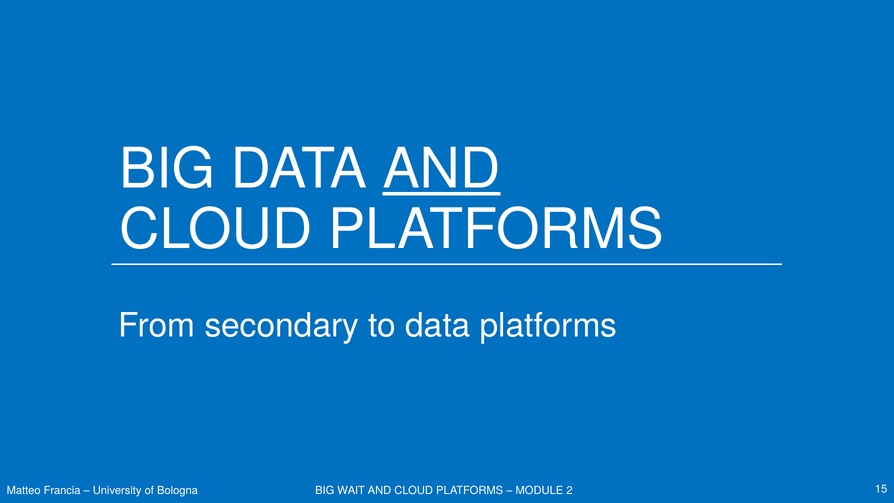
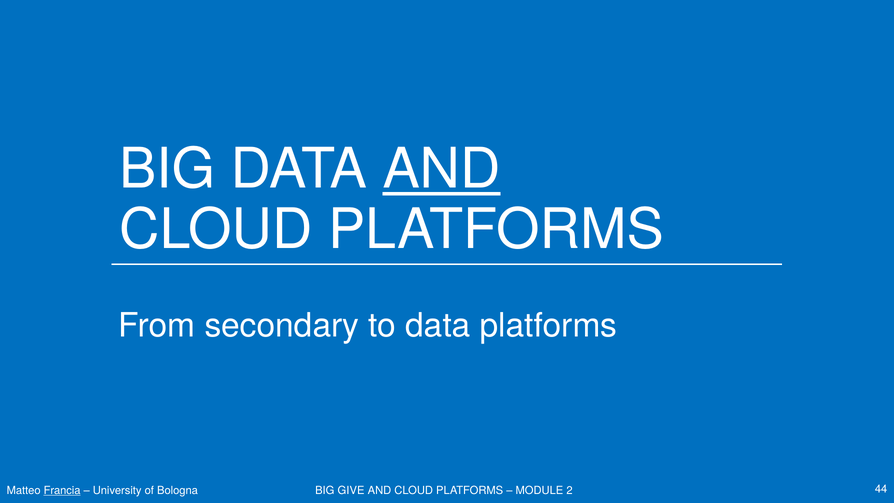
Francia underline: none -> present
WAIT: WAIT -> GIVE
15: 15 -> 44
